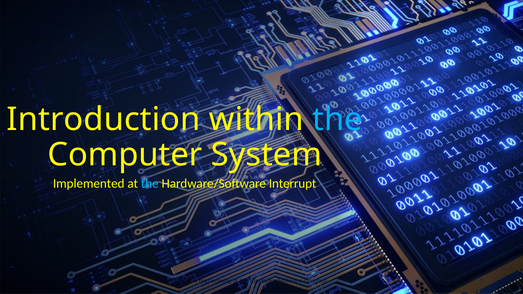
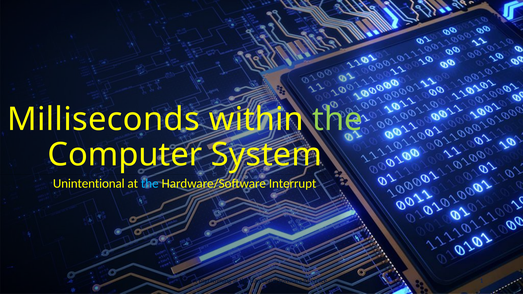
Introduction: Introduction -> Milliseconds
the at (337, 120) colour: light blue -> light green
Implemented: Implemented -> Unintentional
